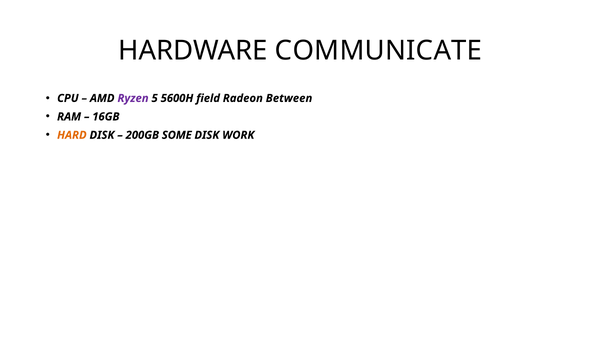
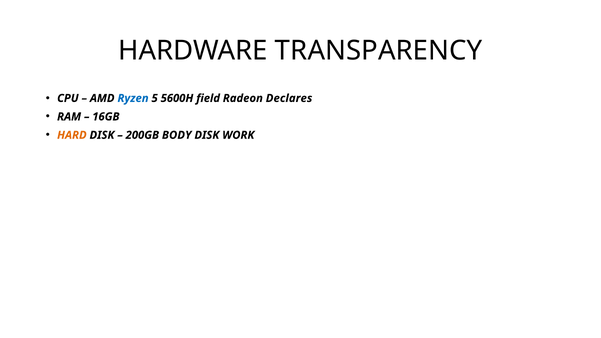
COMMUNICATE: COMMUNICATE -> TRANSPARENCY
Ryzen colour: purple -> blue
Between: Between -> Declares
SOME: SOME -> BODY
